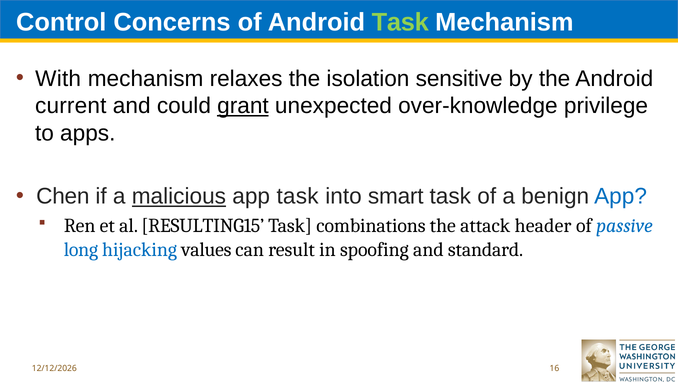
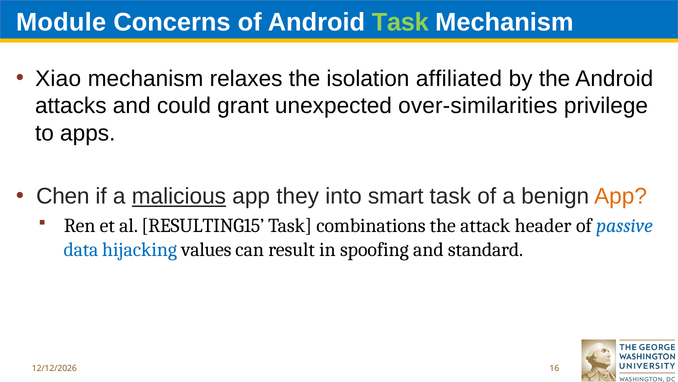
Control: Control -> Module
With: With -> Xiao
sensitive: sensitive -> affiliated
current: current -> attacks
grant underline: present -> none
over-knowledge: over-knowledge -> over-similarities
app task: task -> they
App at (621, 196) colour: blue -> orange
long: long -> data
